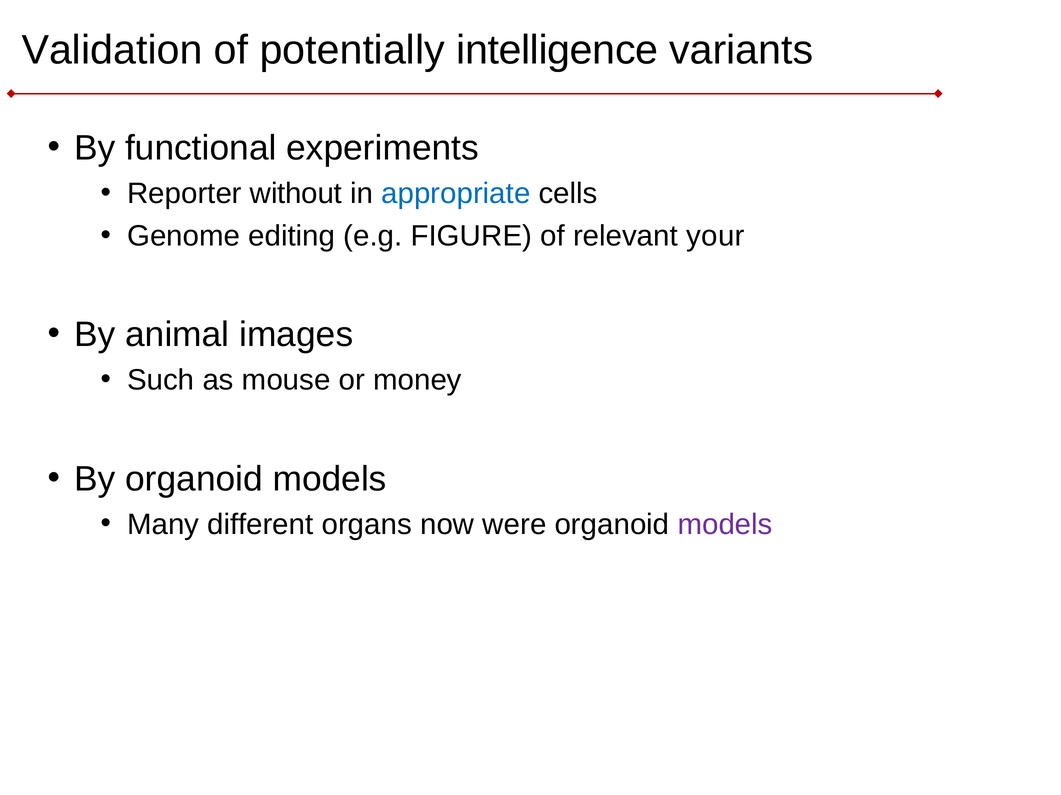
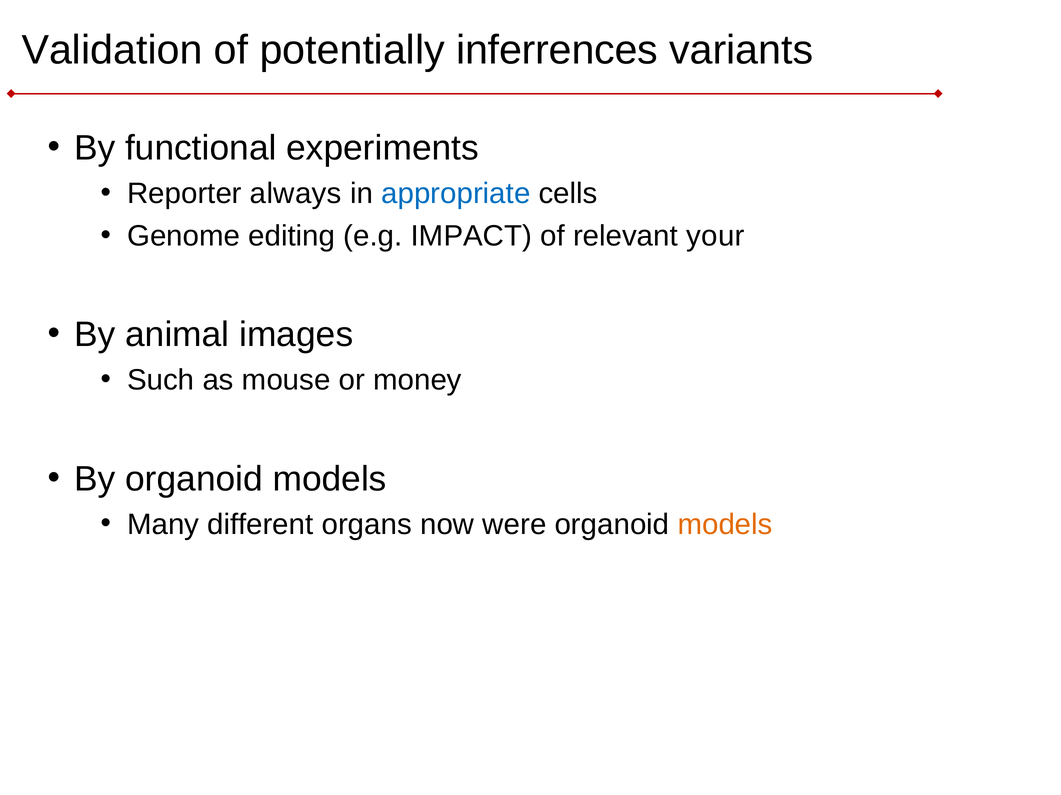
intelligence: intelligence -> inferrences
without: without -> always
FIGURE: FIGURE -> IMPACT
models at (725, 525) colour: purple -> orange
